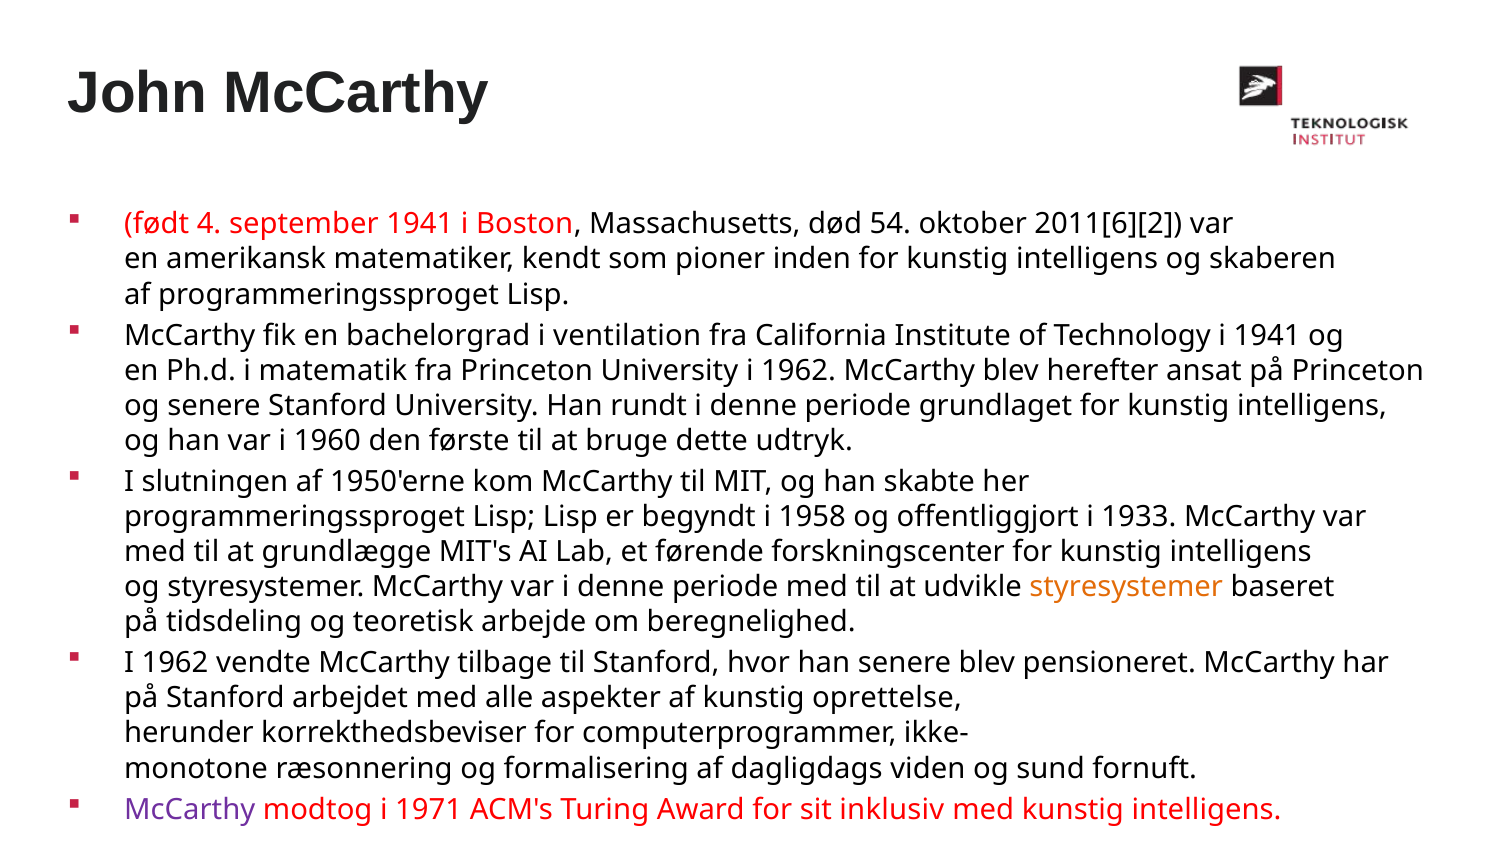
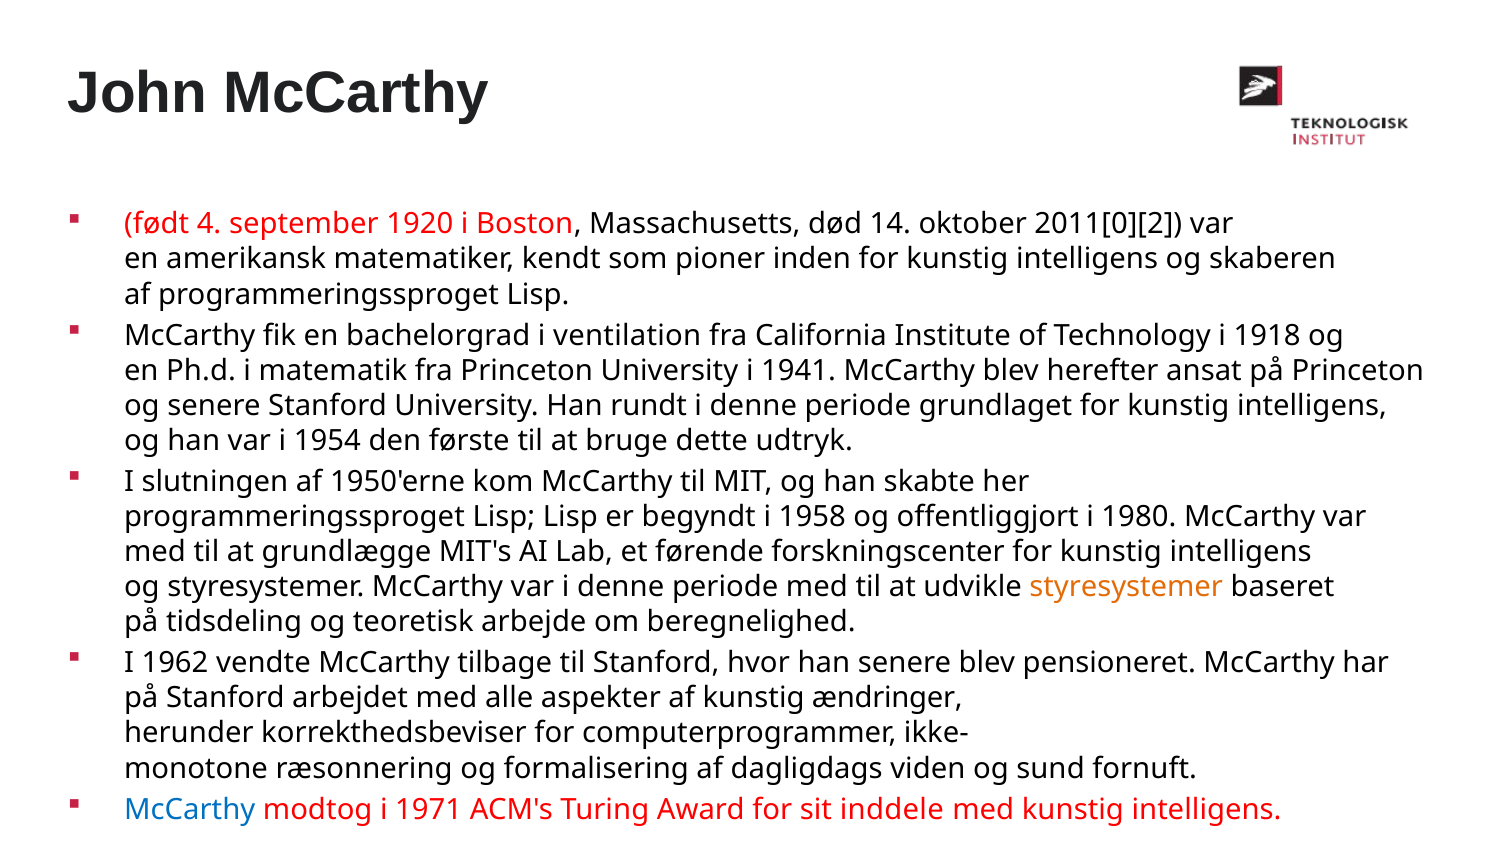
september 1941: 1941 -> 1920
54: 54 -> 14
2011[6][2: 2011[6][2 -> 2011[0][2
i 1941: 1941 -> 1918
University i 1962: 1962 -> 1941
1960: 1960 -> 1954
1933: 1933 -> 1980
oprettelse: oprettelse -> ændringer
McCarthy at (190, 809) colour: purple -> blue
inklusiv: inklusiv -> inddele
